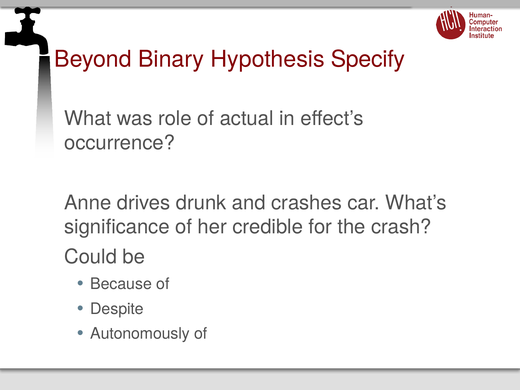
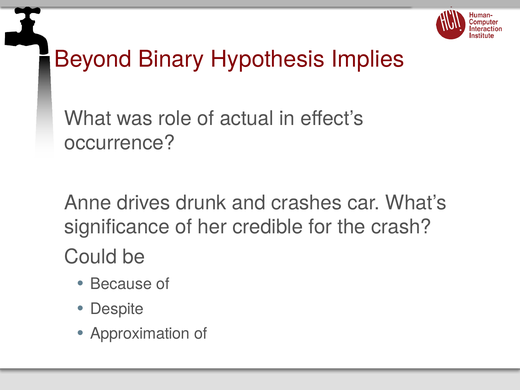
Specify: Specify -> Implies
Autonomously: Autonomously -> Approximation
